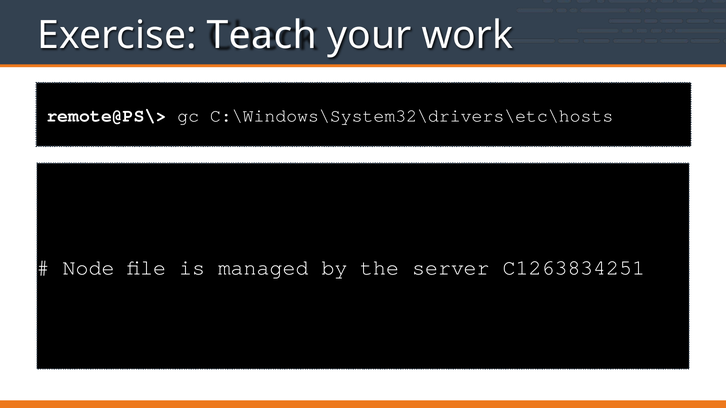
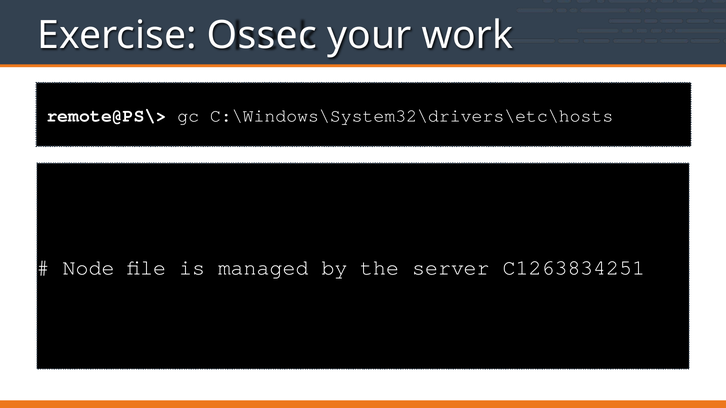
Teach: Teach -> Ossec
